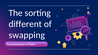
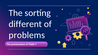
swapping: swapping -> problems
